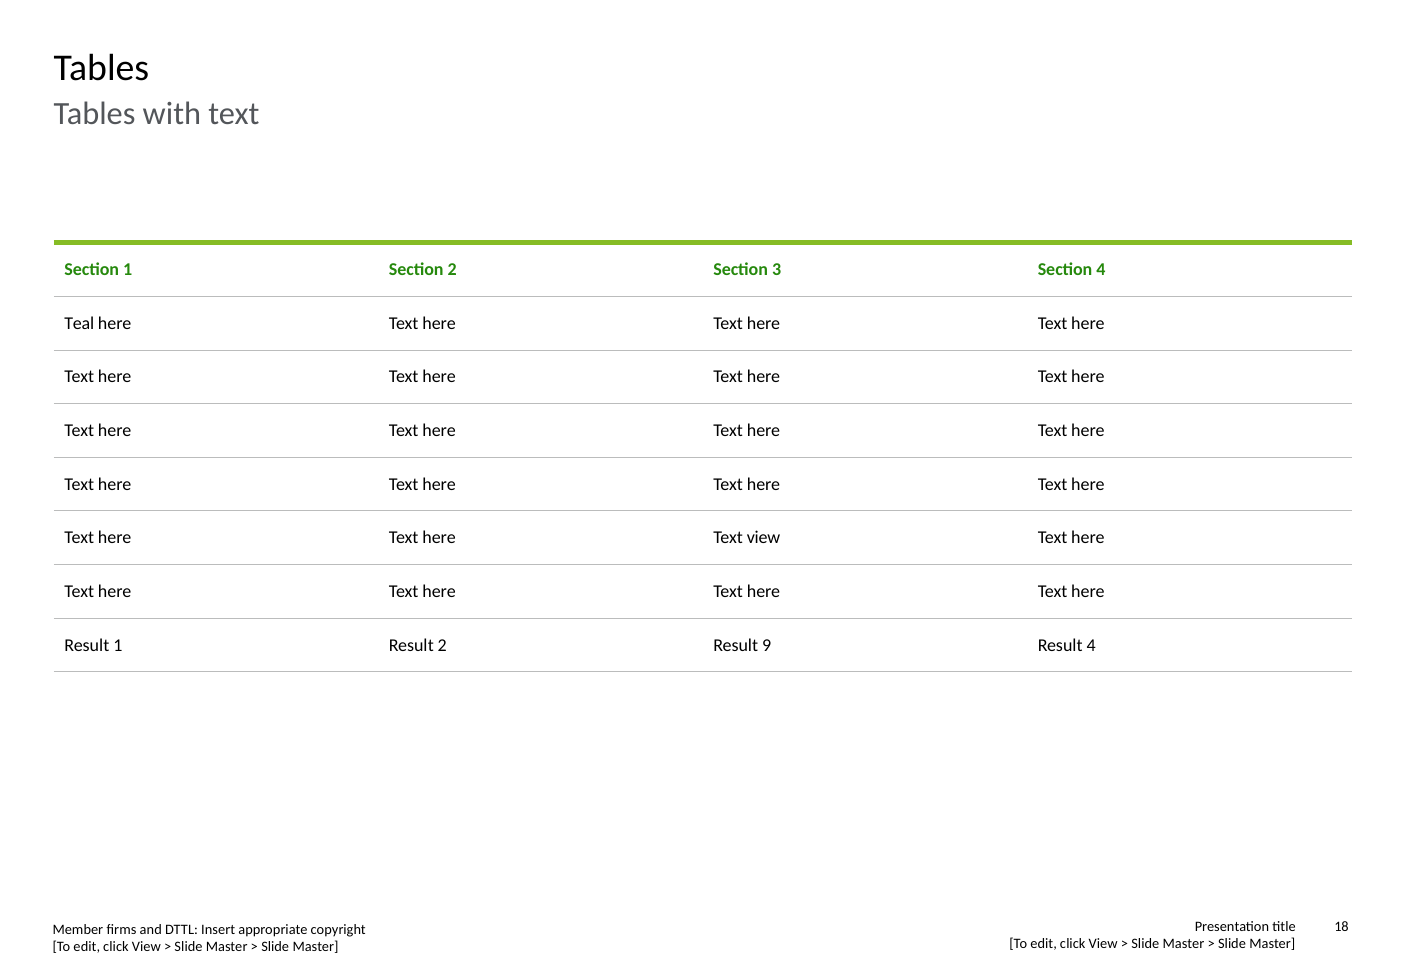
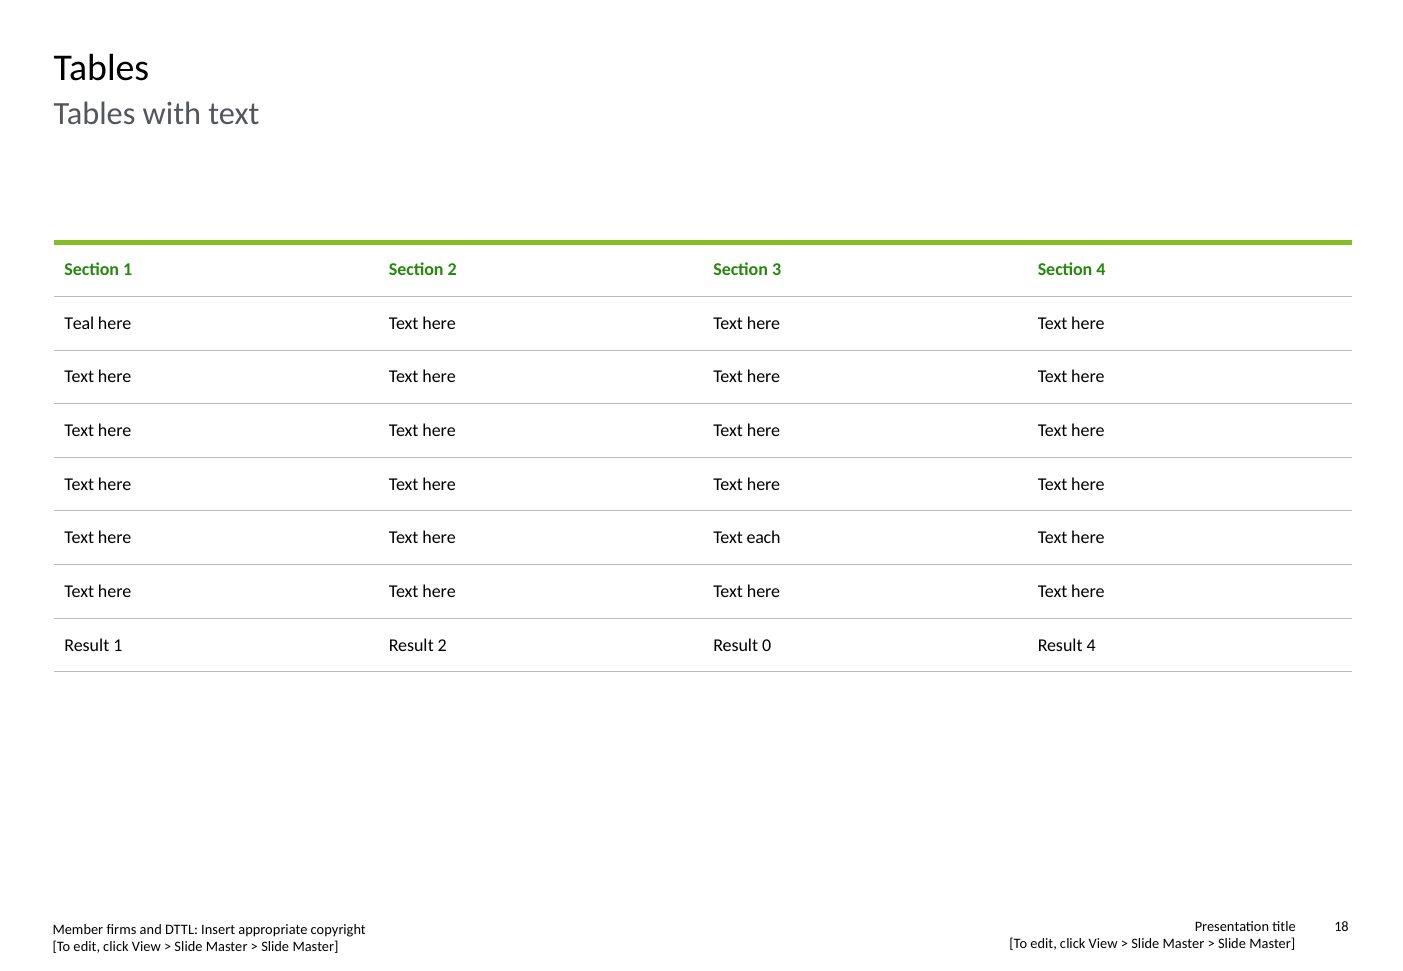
Text view: view -> each
9: 9 -> 0
